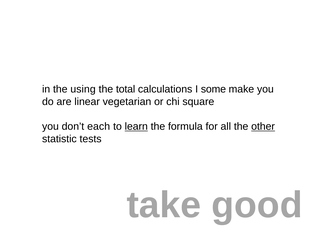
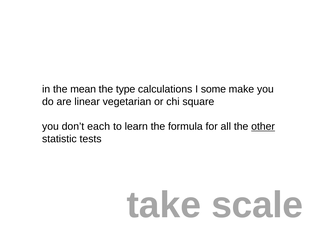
using: using -> mean
total: total -> type
learn underline: present -> none
good: good -> scale
